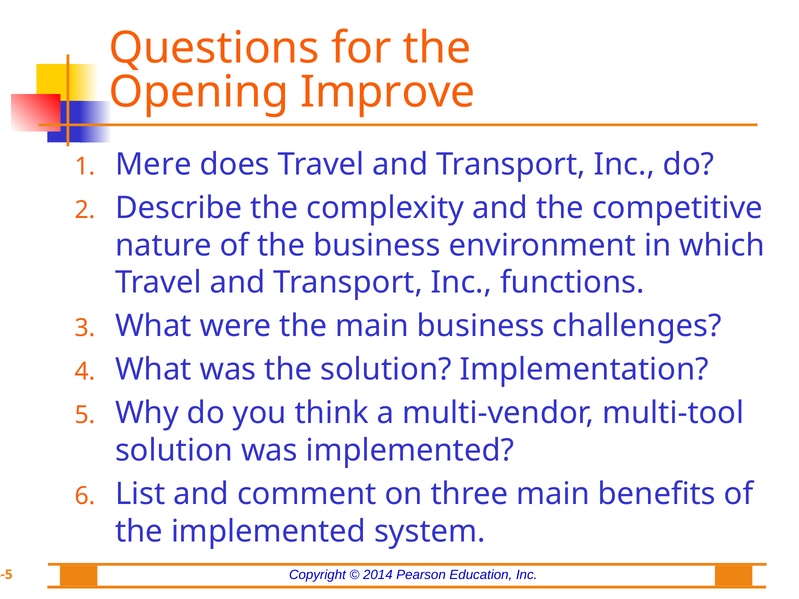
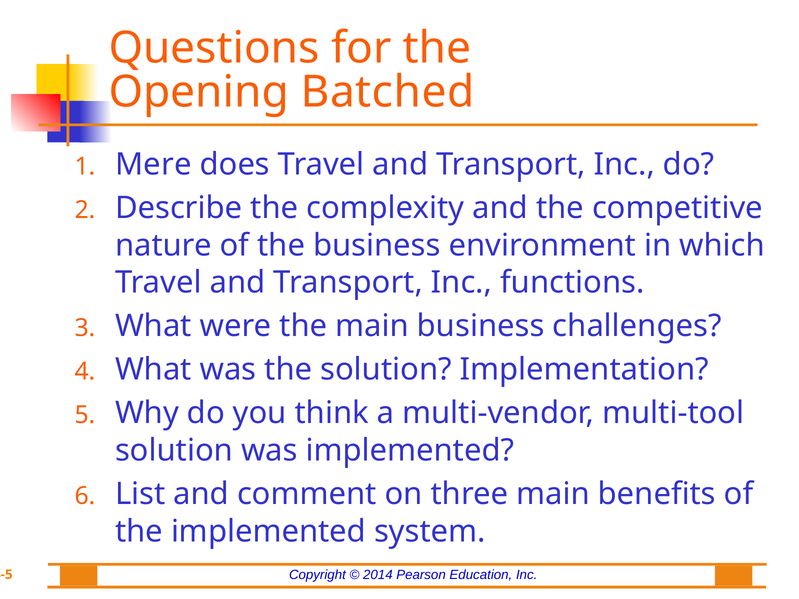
Improve: Improve -> Batched
